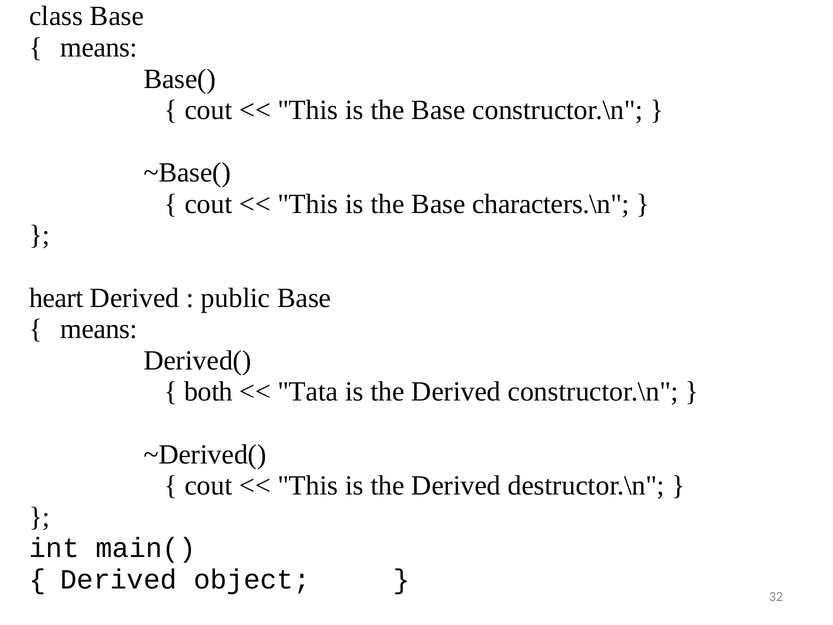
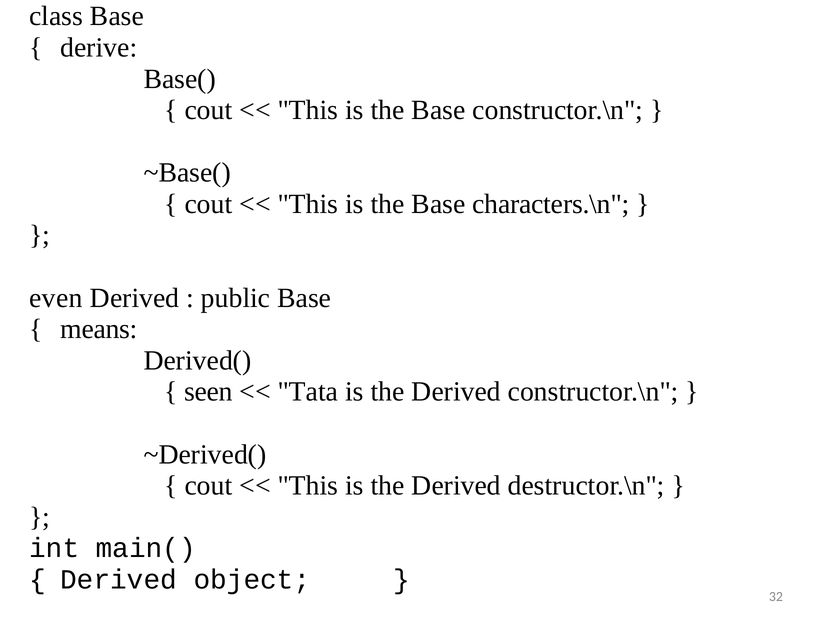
means at (99, 48): means -> derive
heart: heart -> even
both: both -> seen
